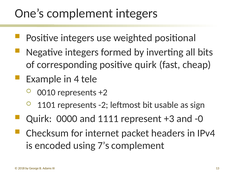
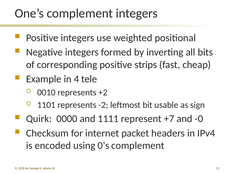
positive quirk: quirk -> strips
+3: +3 -> +7
7’s: 7’s -> 0’s
